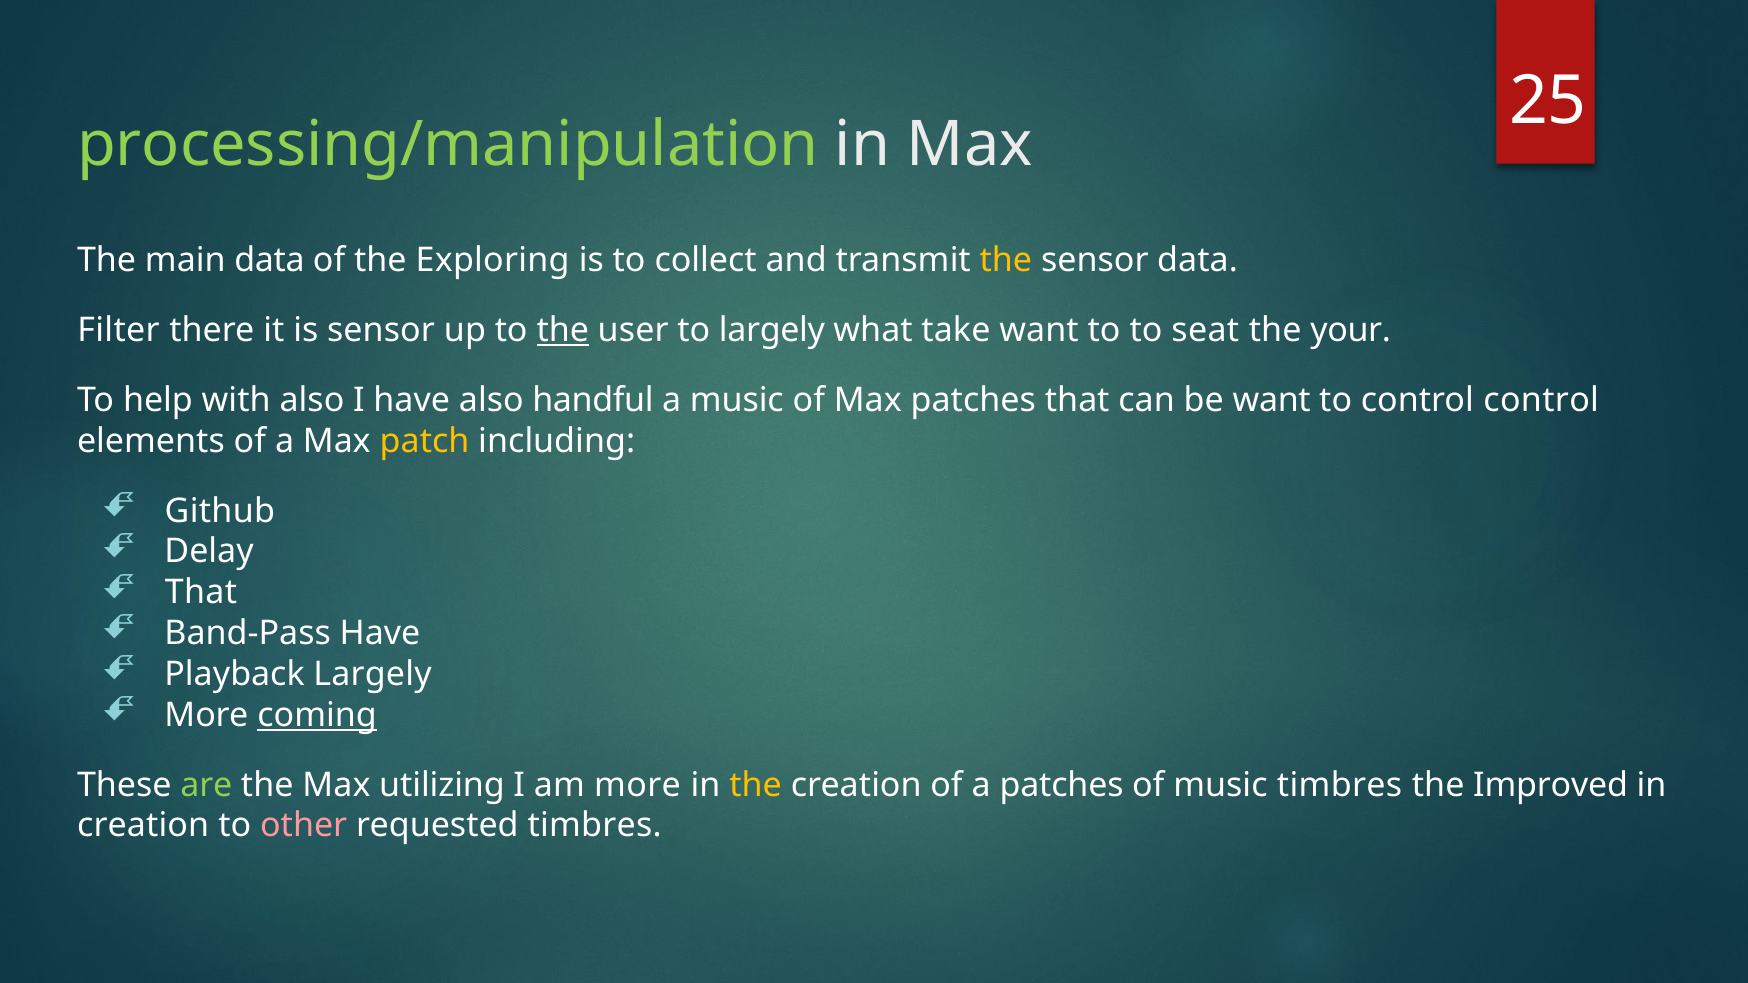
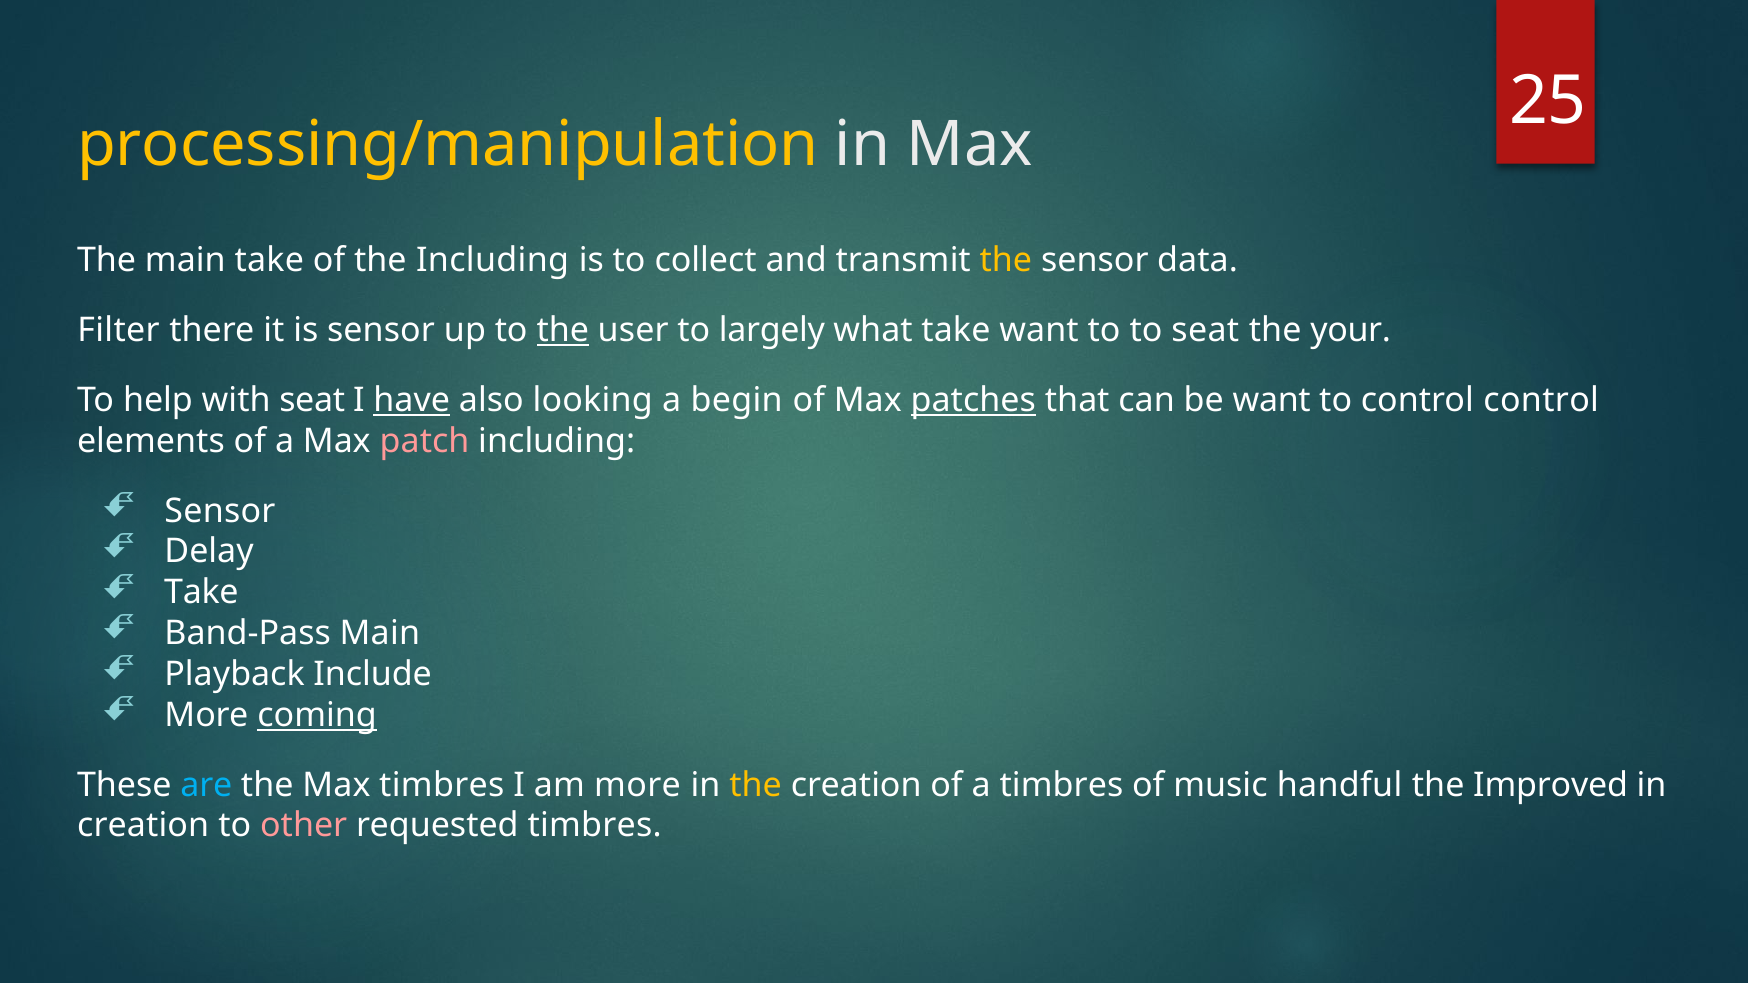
processing/manipulation colour: light green -> yellow
main data: data -> take
the Exploring: Exploring -> Including
with also: also -> seat
have at (412, 400) underline: none -> present
handful: handful -> looking
a music: music -> begin
patches at (973, 400) underline: none -> present
patch colour: yellow -> pink
Github at (220, 511): Github -> Sensor
That at (201, 593): That -> Take
Band-Pass Have: Have -> Main
Playback Largely: Largely -> Include
are colour: light green -> light blue
Max utilizing: utilizing -> timbres
a patches: patches -> timbres
music timbres: timbres -> handful
